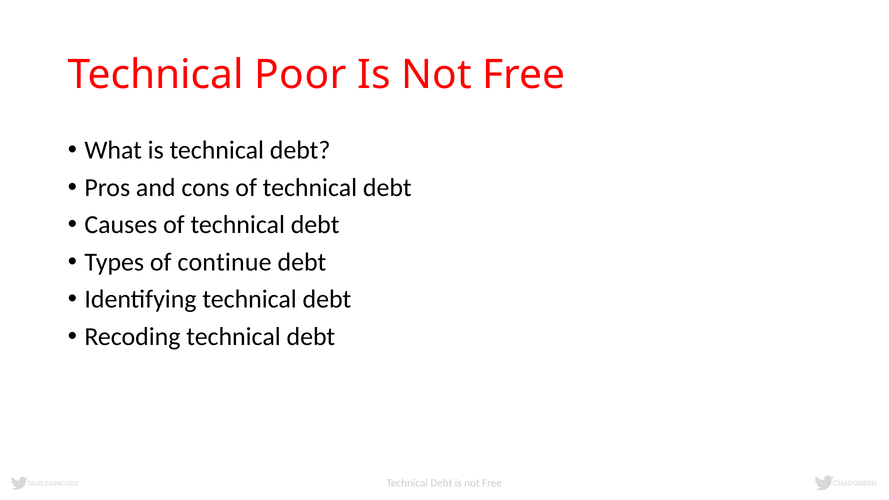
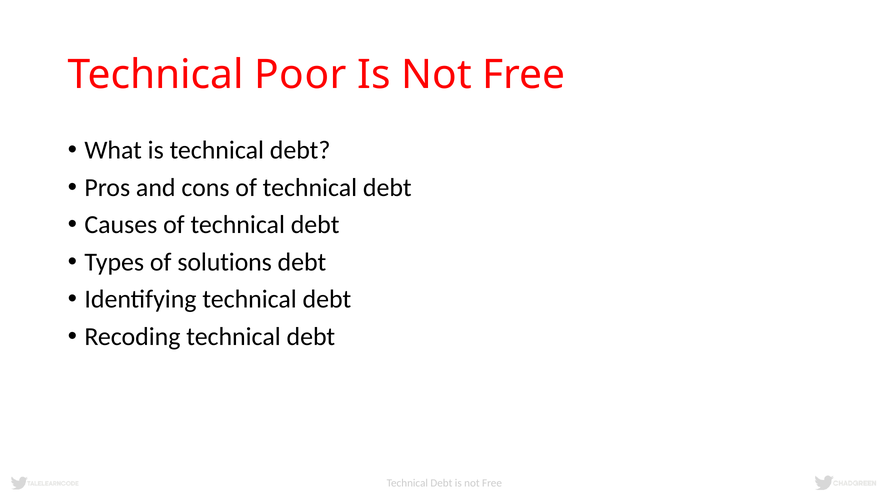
continue: continue -> solutions
